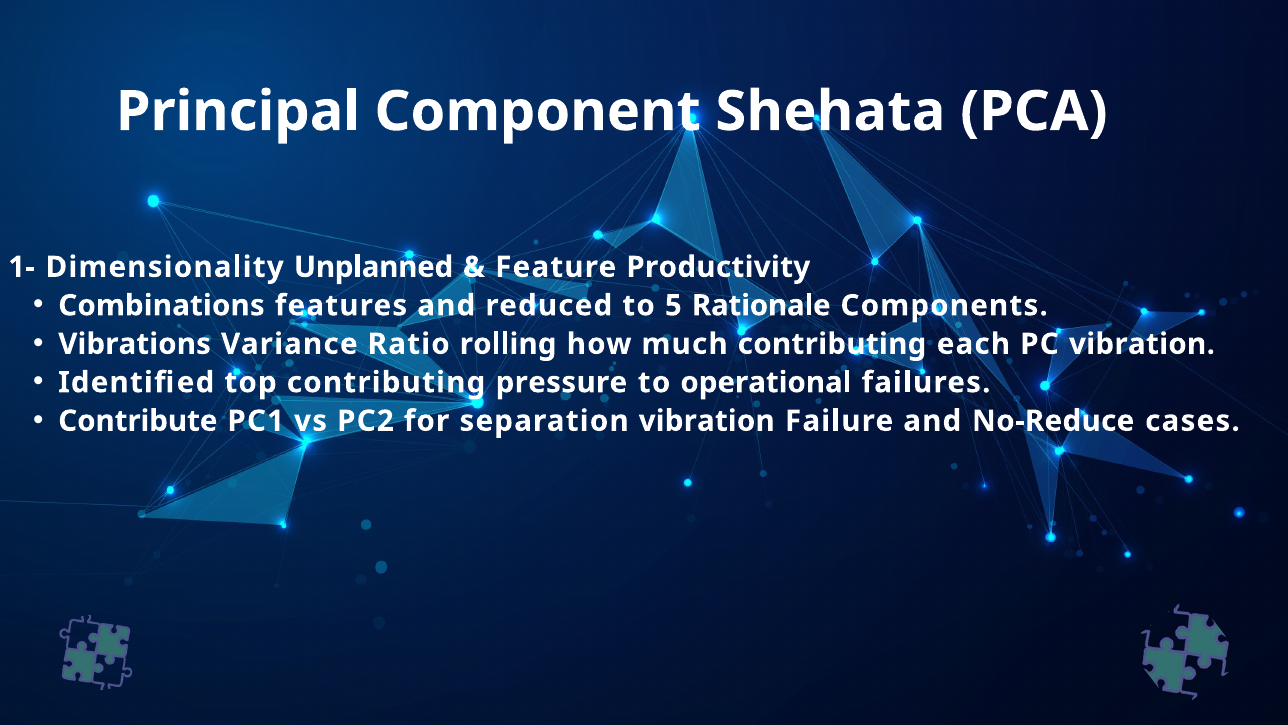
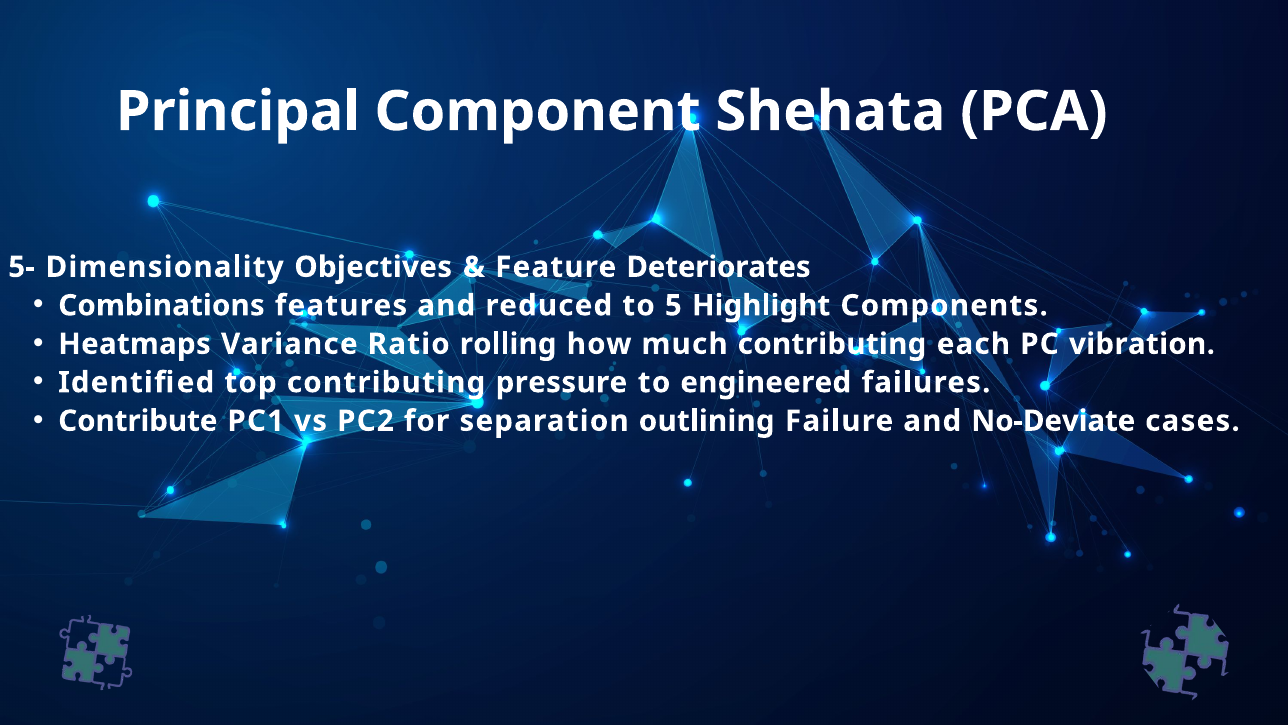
1-: 1- -> 5-
Unplanned: Unplanned -> Objectives
Productivity: Productivity -> Deteriorates
Rationale: Rationale -> Highlight
Vibrations: Vibrations -> Heatmaps
operational: operational -> engineered
separation vibration: vibration -> outlining
No-Reduce: No-Reduce -> No-Deviate
